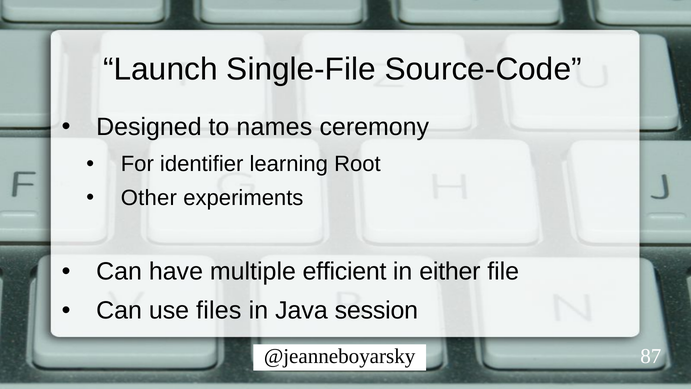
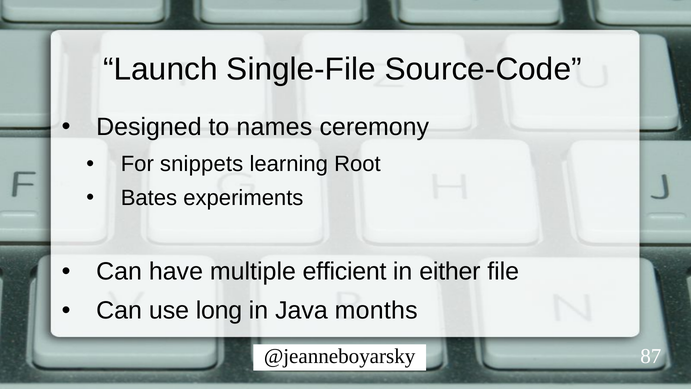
identifier: identifier -> snippets
Other: Other -> Bates
files: files -> long
session: session -> months
